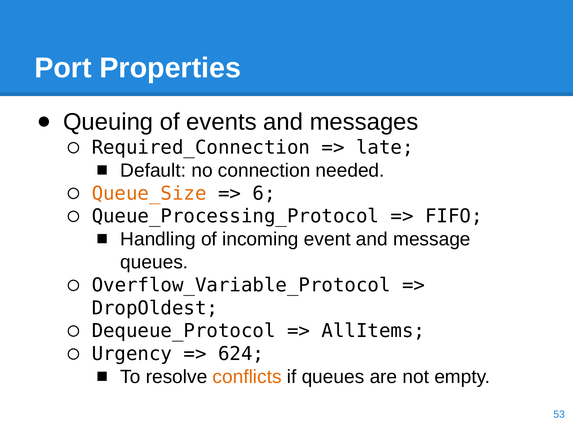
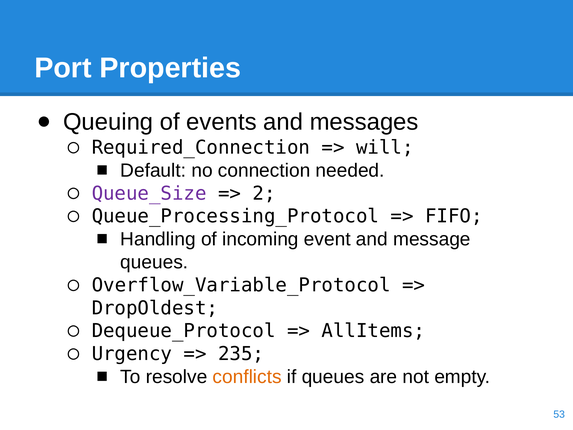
late: late -> will
Queue_Size colour: orange -> purple
6: 6 -> 2
624: 624 -> 235
